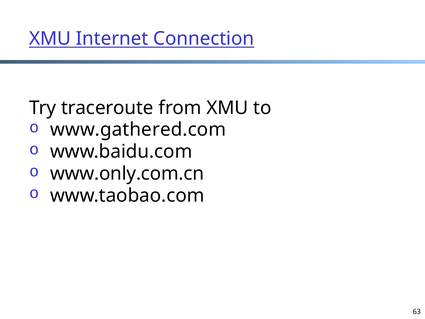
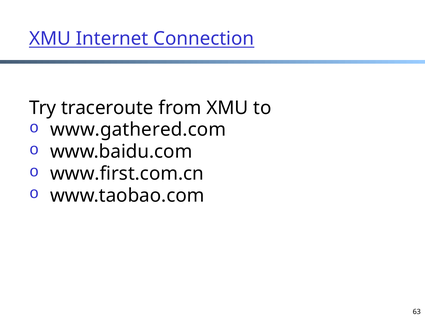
www.only.com.cn: www.only.com.cn -> www.first.com.cn
